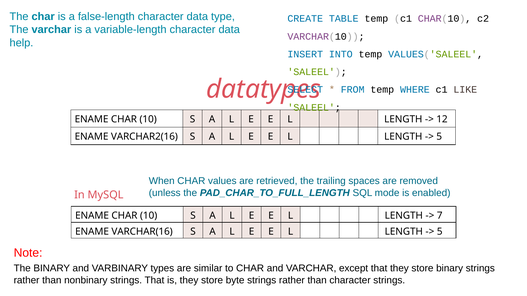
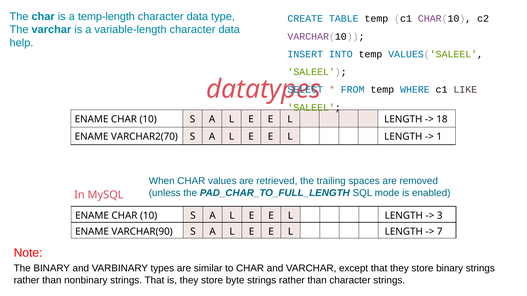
false-length: false-length -> temp-length
12: 12 -> 18
VARCHAR2(16: VARCHAR2(16 -> VARCHAR2(70
5 at (439, 137): 5 -> 1
7: 7 -> 3
VARCHAR(16: VARCHAR(16 -> VARCHAR(90
5 at (440, 232): 5 -> 7
